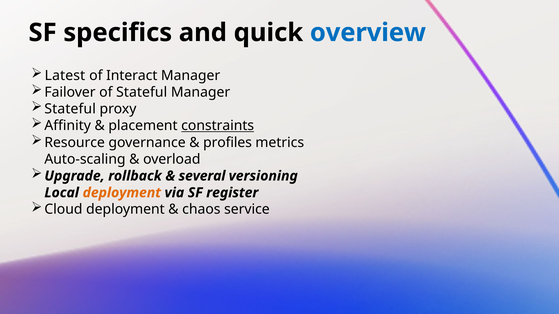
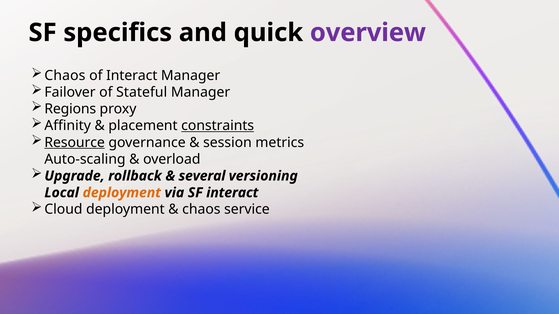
overview colour: blue -> purple
Latest at (65, 76): Latest -> Chaos
Stateful at (70, 109): Stateful -> Regions
Resource underline: none -> present
profiles: profiles -> session
SF register: register -> interact
